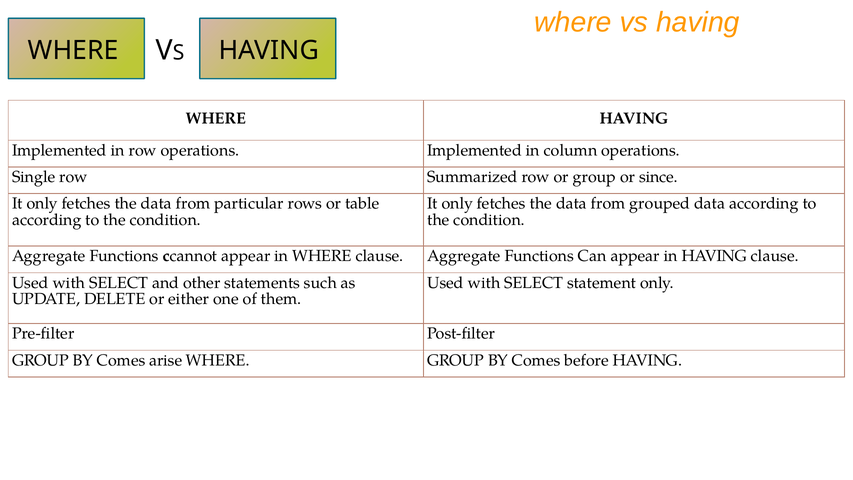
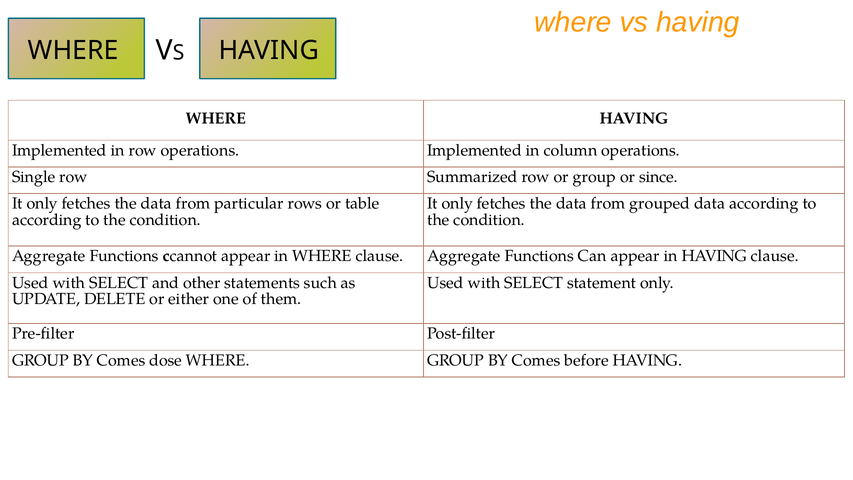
arise: arise -> dose
